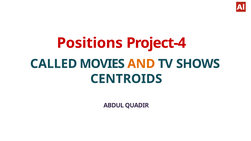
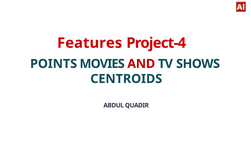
Positions: Positions -> Features
CALLED: CALLED -> POINTS
AND colour: orange -> red
